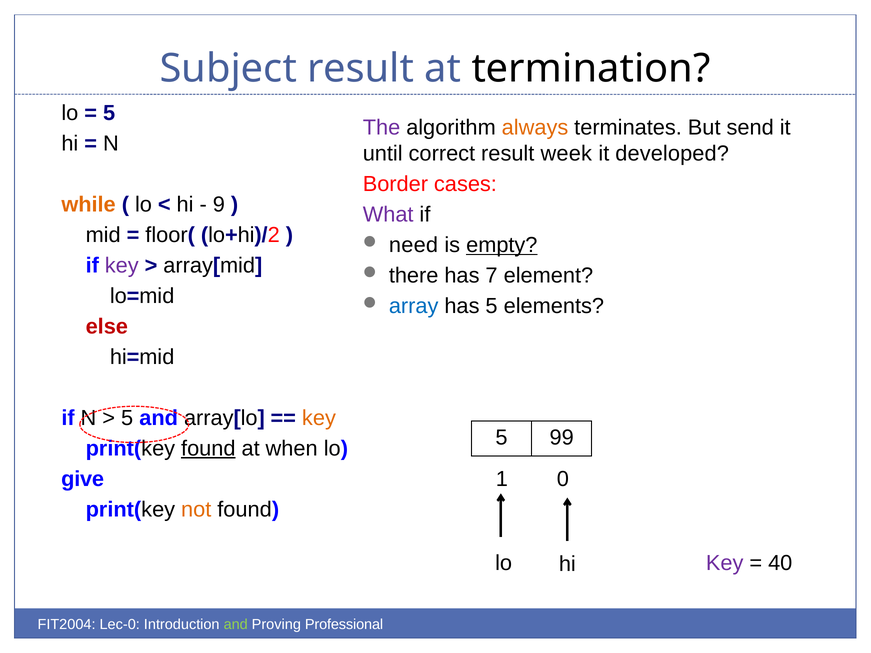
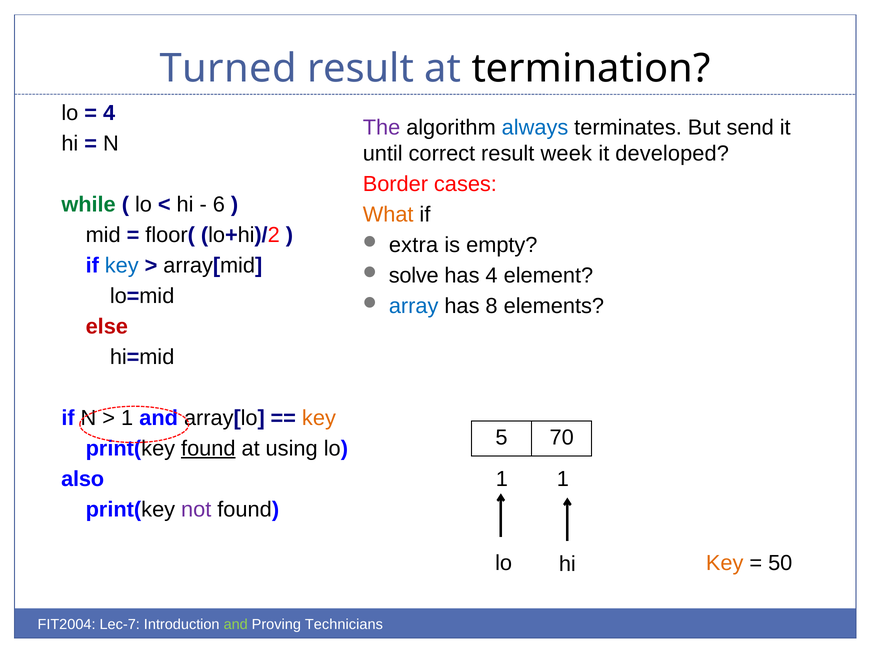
Subject: Subject -> Turned
5 at (109, 113): 5 -> 4
always colour: orange -> blue
while colour: orange -> green
9: 9 -> 6
What colour: purple -> orange
need: need -> extra
empty underline: present -> none
key at (122, 266) colour: purple -> blue
there: there -> solve
has 7: 7 -> 4
has 5: 5 -> 8
5 at (127, 418): 5 -> 1
99: 99 -> 70
when: when -> using
1 0: 0 -> 1
give: give -> also
not colour: orange -> purple
Key at (725, 563) colour: purple -> orange
40: 40 -> 50
Lec-0: Lec-0 -> Lec-7
Professional: Professional -> Technicians
